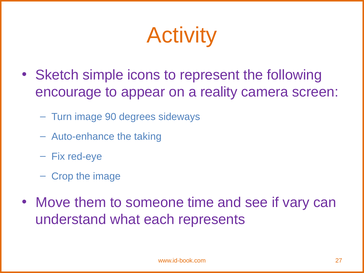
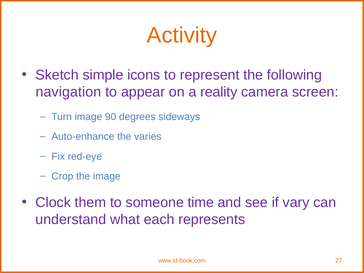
encourage: encourage -> navigation
taking: taking -> varies
Move: Move -> Clock
